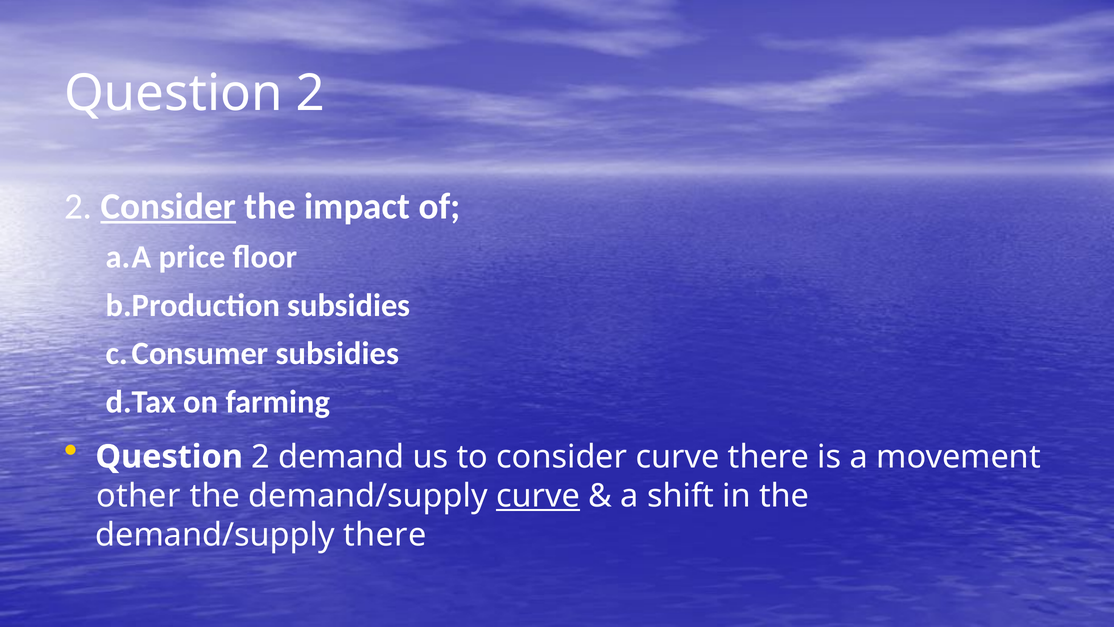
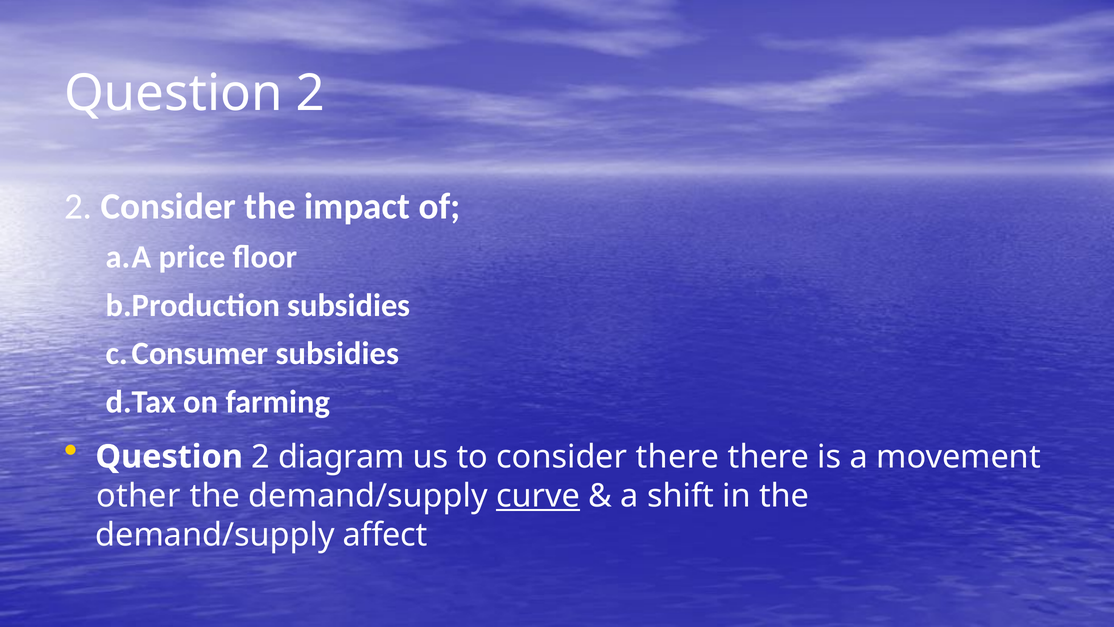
Consider at (168, 206) underline: present -> none
demand: demand -> diagram
consider curve: curve -> there
demand/supply there: there -> affect
